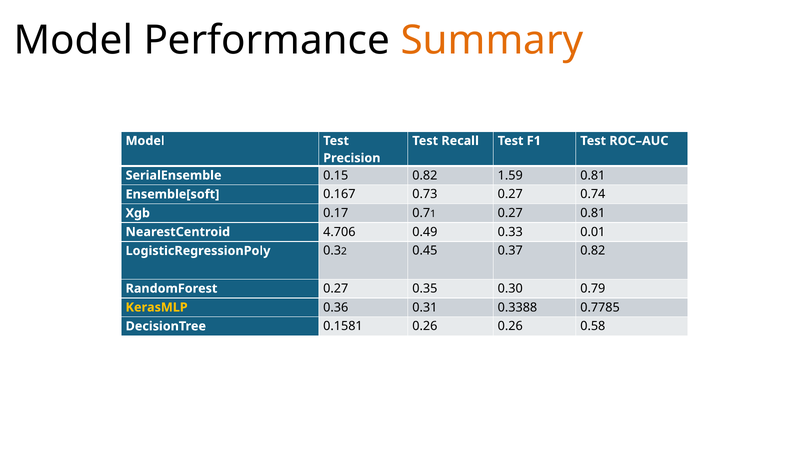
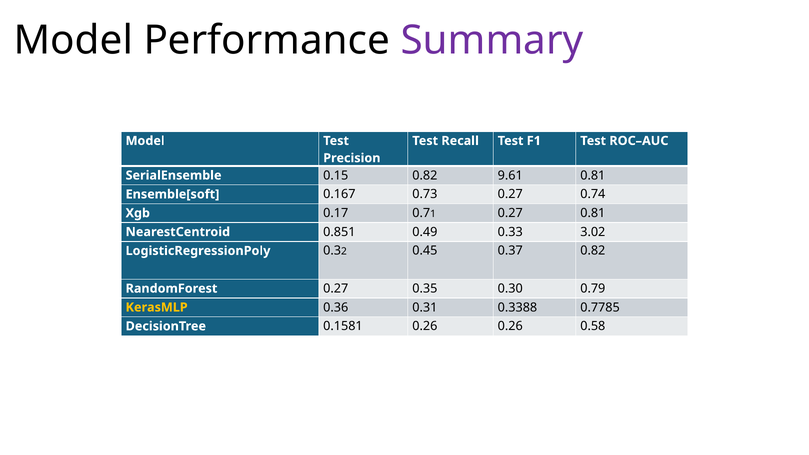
Summary colour: orange -> purple
1.59: 1.59 -> 9.61
4.706: 4.706 -> 0.851
0.01: 0.01 -> 3.02
